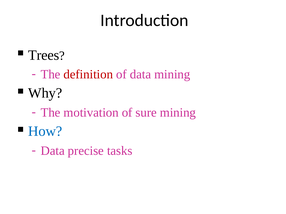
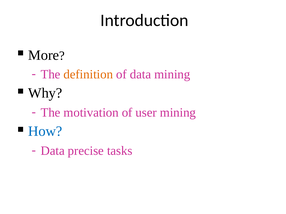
Trees: Trees -> More
definition colour: red -> orange
sure: sure -> user
